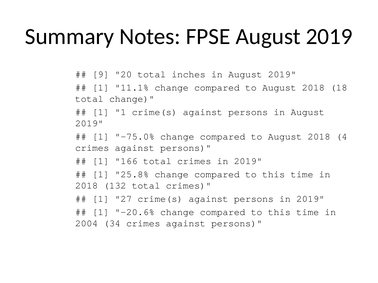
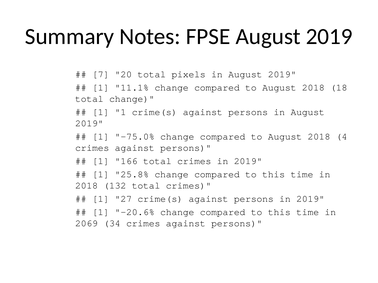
9: 9 -> 7
inches: inches -> pixels
2004: 2004 -> 2069
